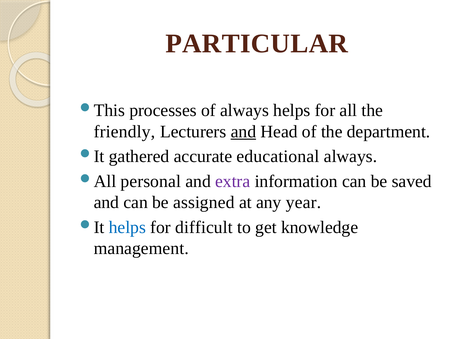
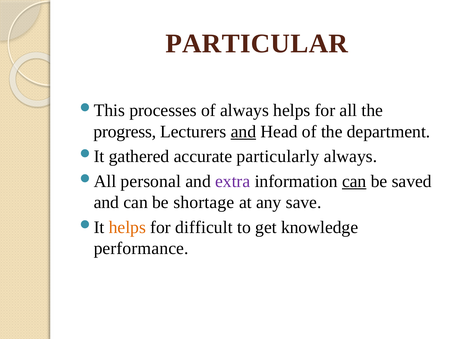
friendly: friendly -> progress
educational: educational -> particularly
can at (354, 182) underline: none -> present
assigned: assigned -> shortage
year: year -> save
helps at (127, 228) colour: blue -> orange
management: management -> performance
